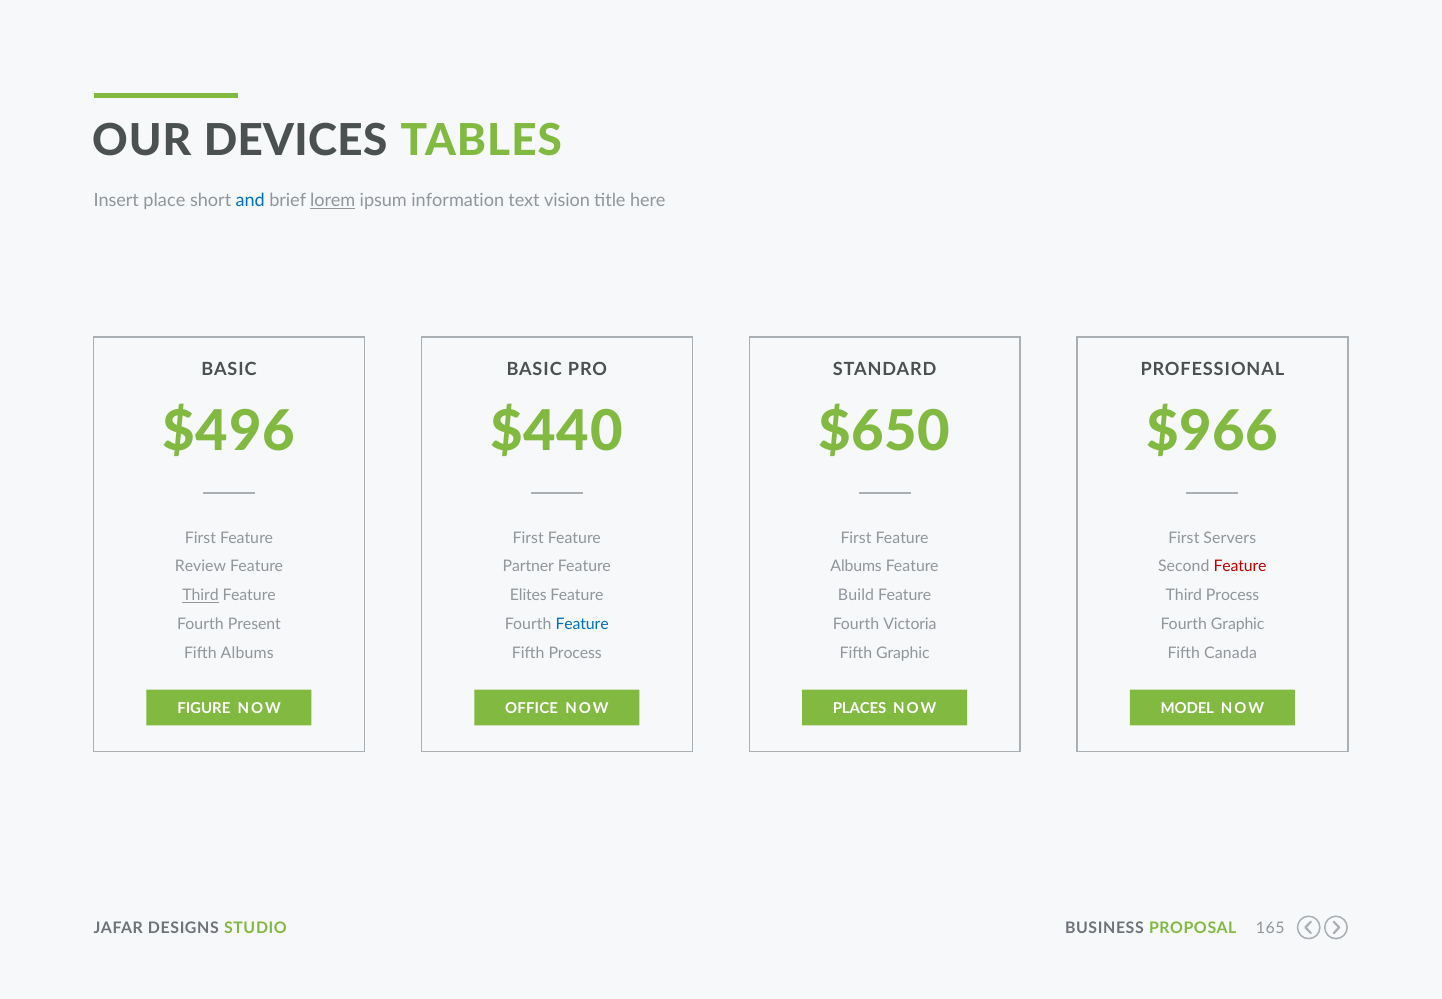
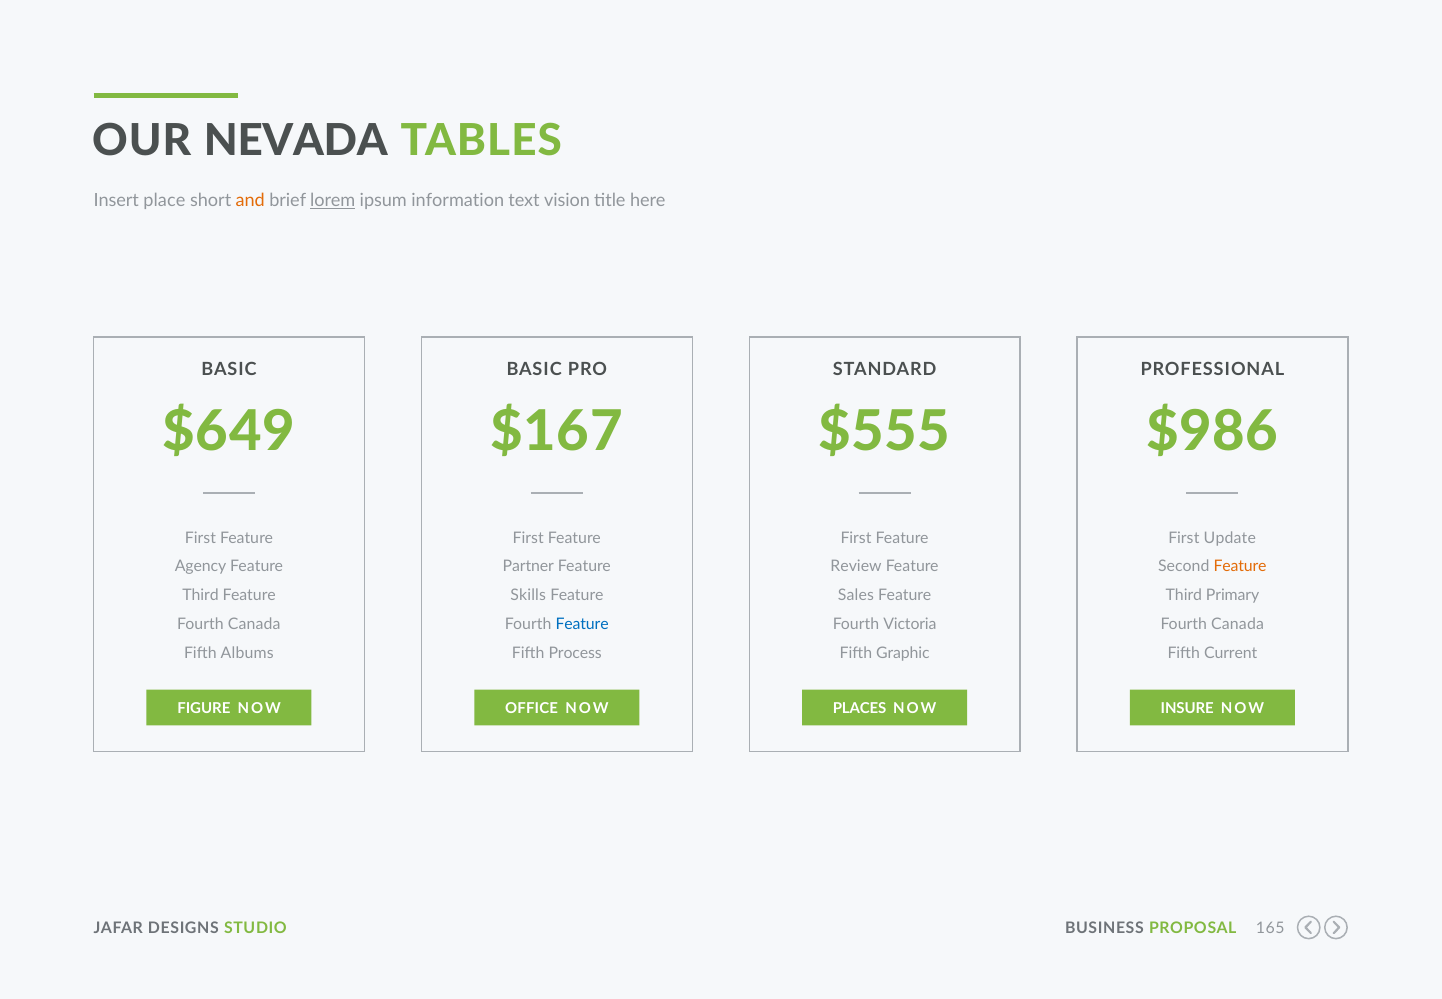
DEVICES: DEVICES -> NEVADA
and colour: blue -> orange
$496: $496 -> $649
$440: $440 -> $167
$650: $650 -> $555
$966: $966 -> $986
Servers: Servers -> Update
Review: Review -> Agency
Albums at (856, 566): Albums -> Review
Feature at (1240, 566) colour: red -> orange
Third at (201, 595) underline: present -> none
Elites: Elites -> Skills
Build: Build -> Sales
Third Process: Process -> Primary
Present at (254, 624): Present -> Canada
Graphic at (1238, 624): Graphic -> Canada
Canada: Canada -> Current
MODEL: MODEL -> INSURE
